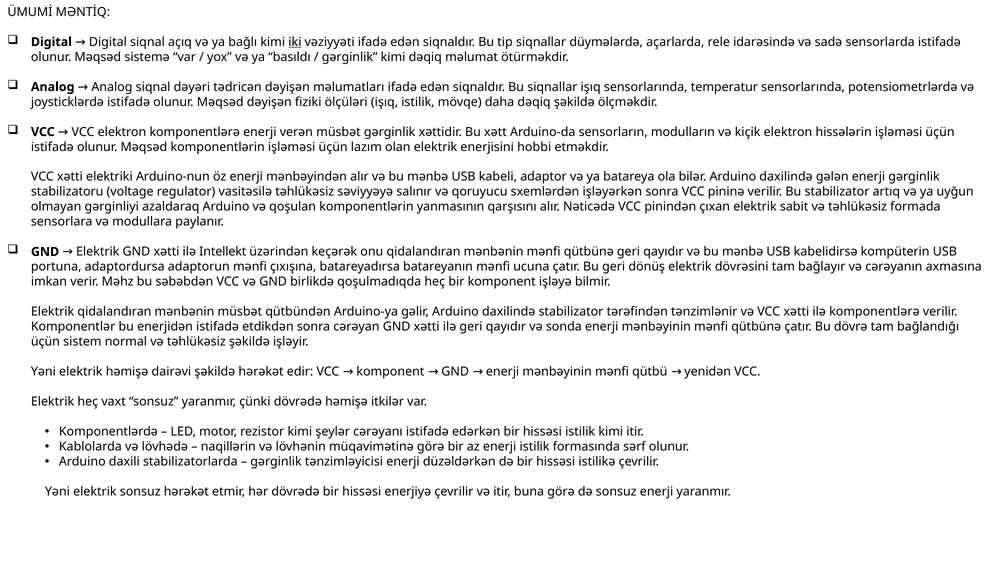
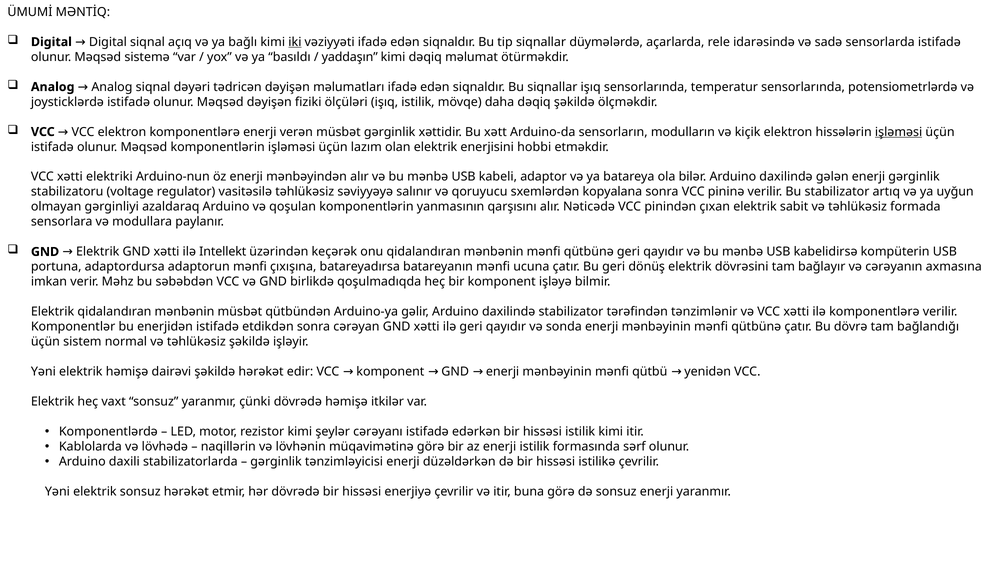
gərginlik at (350, 57): gərginlik -> yaddaşın
işləməsi at (899, 132) underline: none -> present
işləyərkən: işləyərkən -> kopyalana
